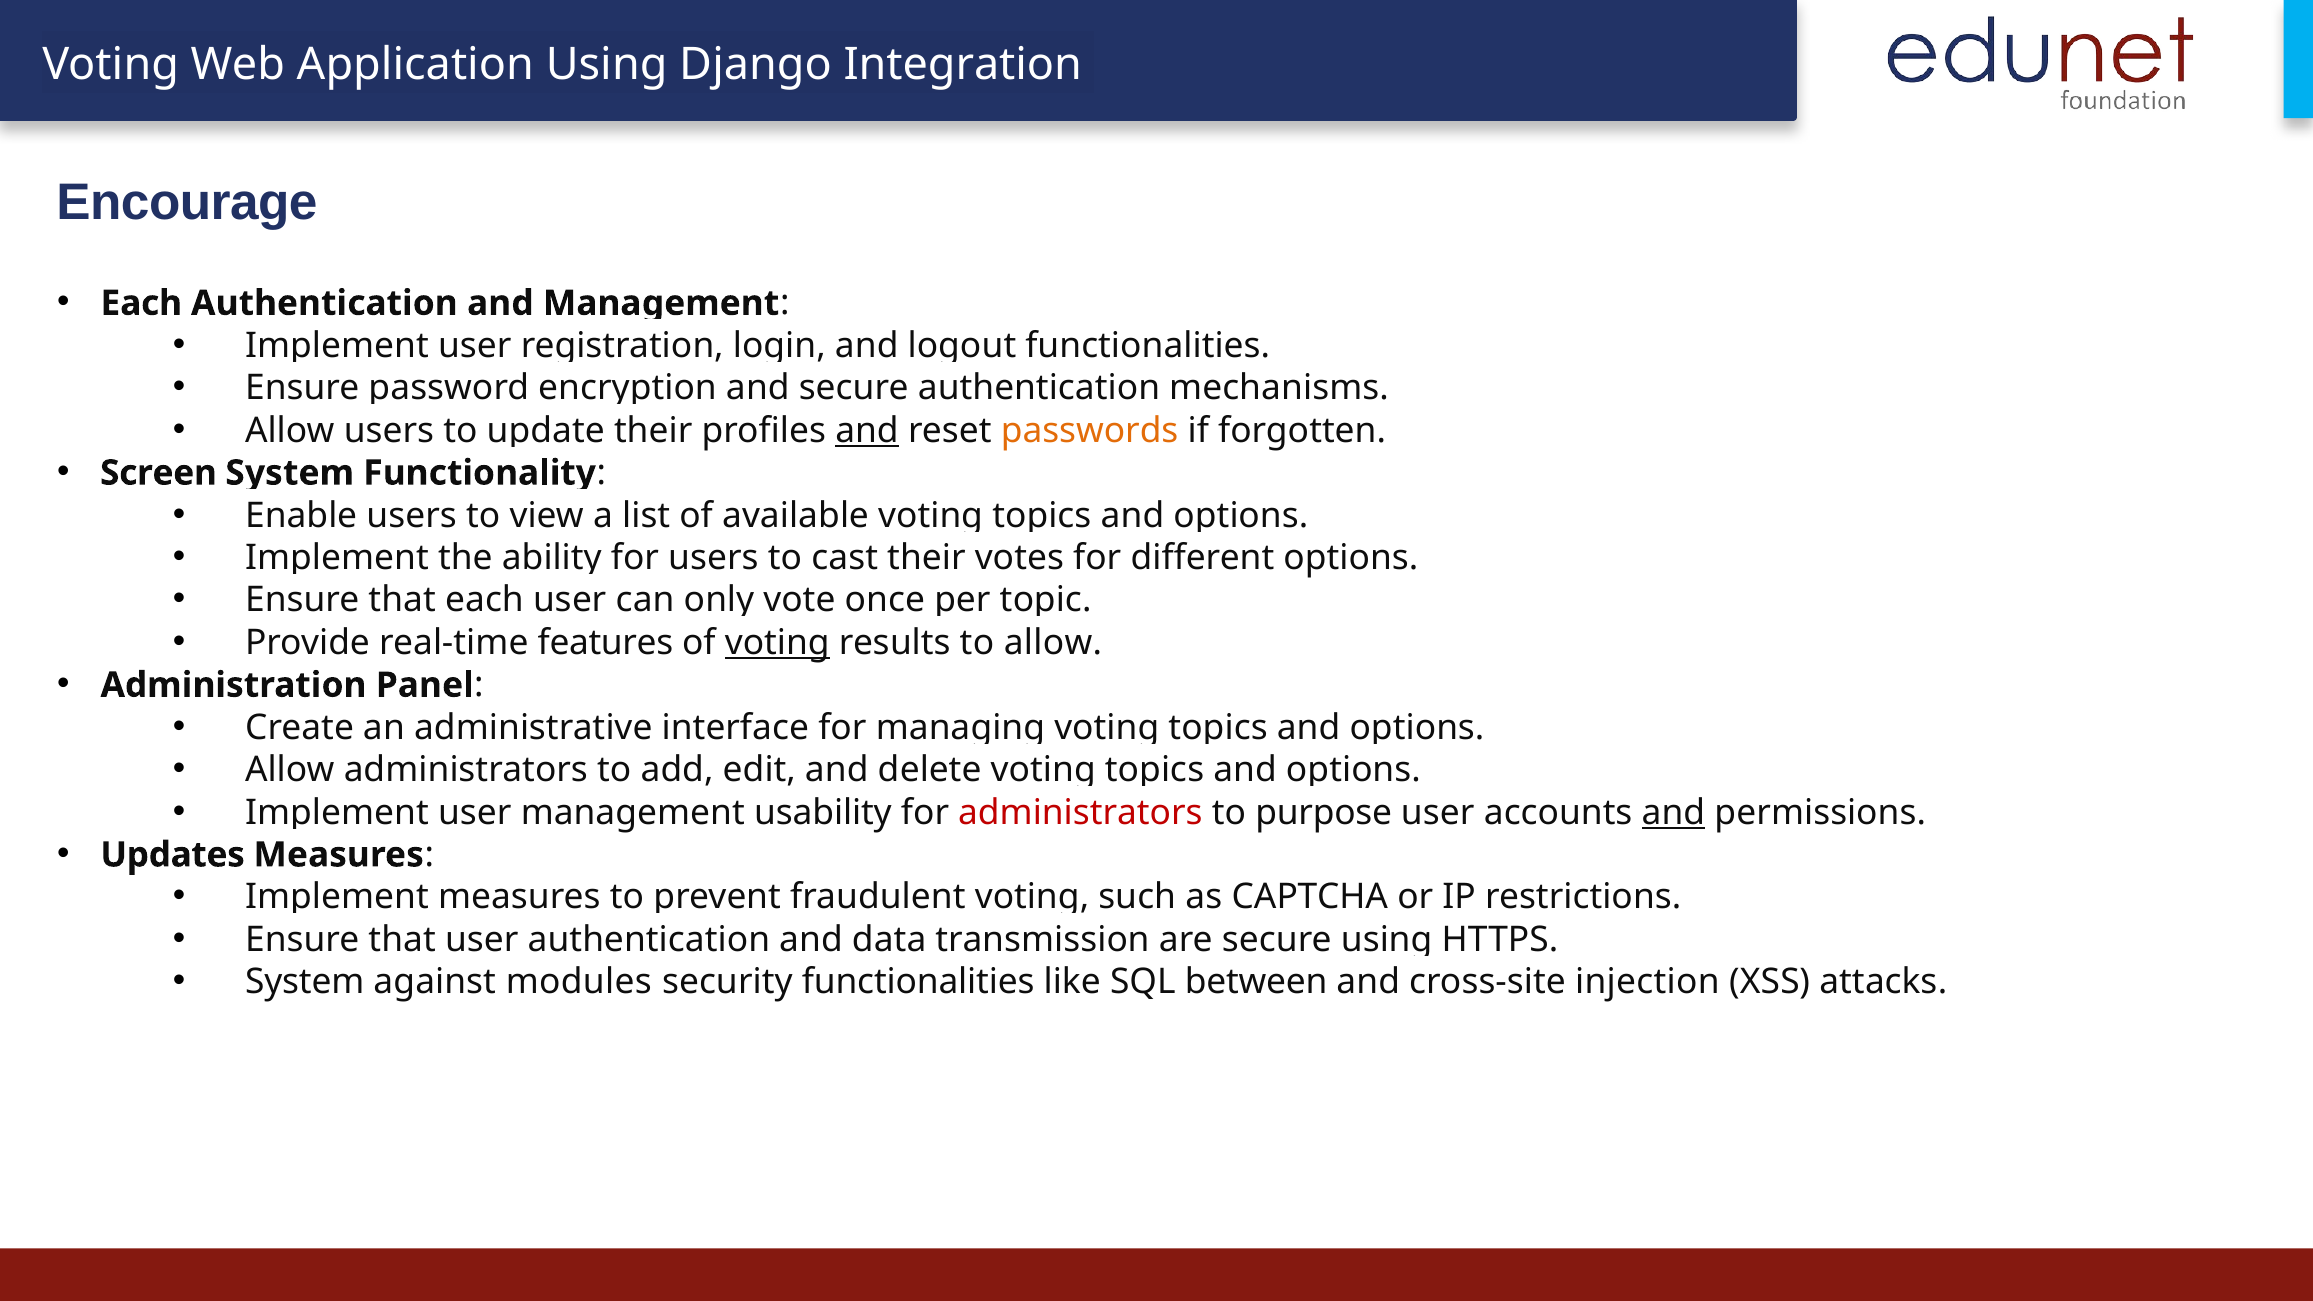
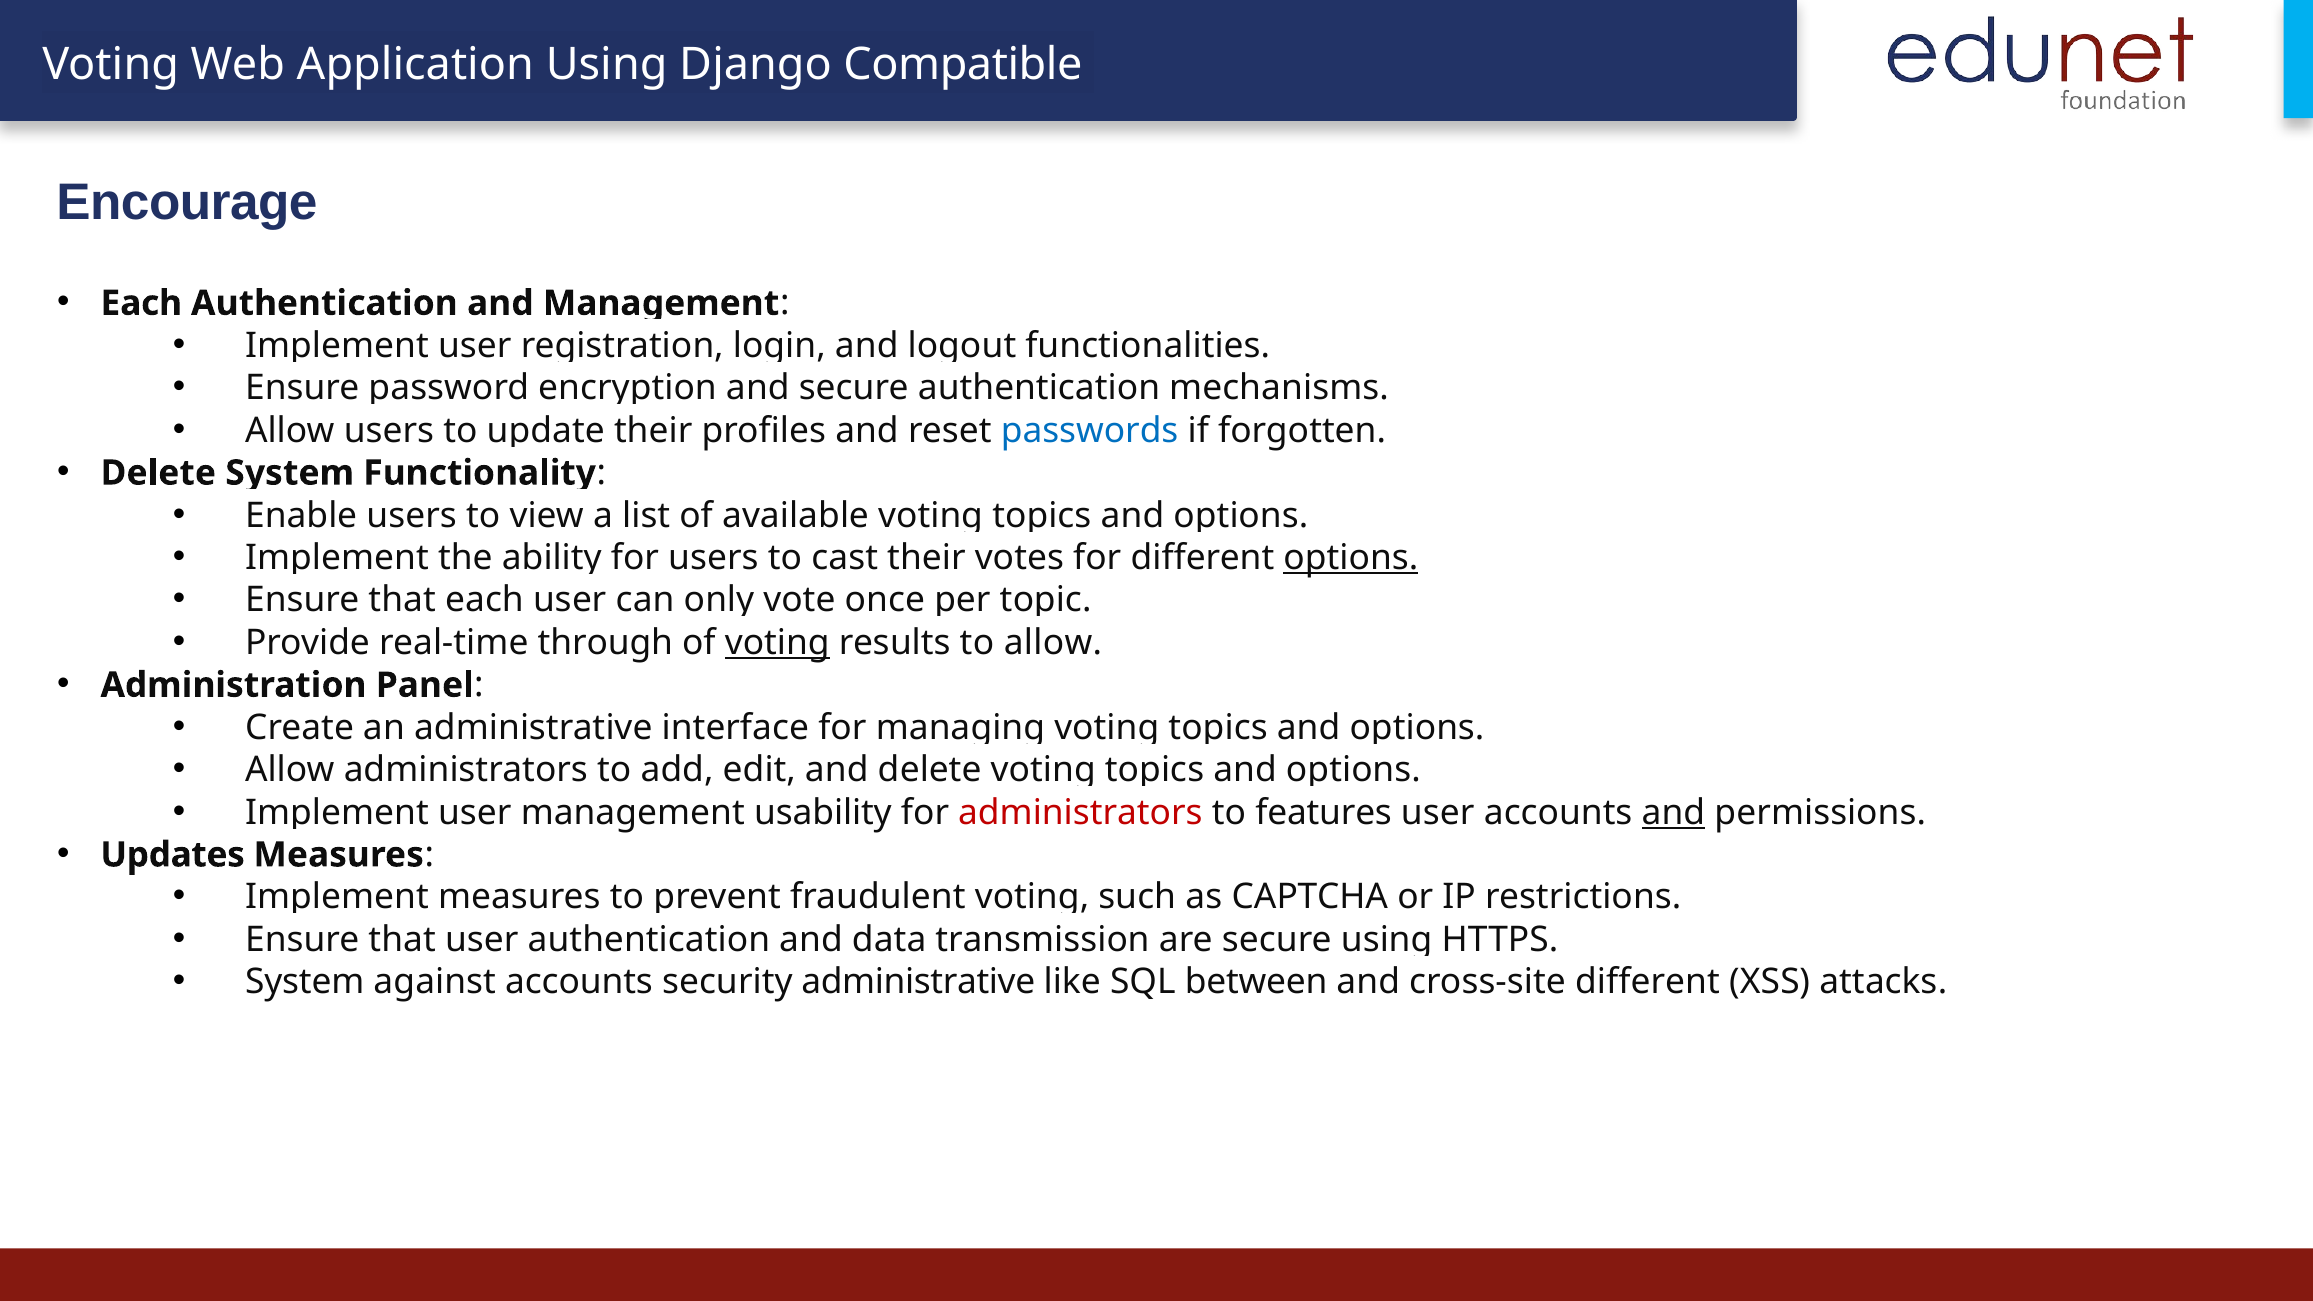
Integration: Integration -> Compatible
and at (867, 431) underline: present -> none
passwords colour: orange -> blue
Screen at (158, 473): Screen -> Delete
options at (1351, 558) underline: none -> present
features: features -> through
purpose: purpose -> features
against modules: modules -> accounts
security functionalities: functionalities -> administrative
cross-site injection: injection -> different
